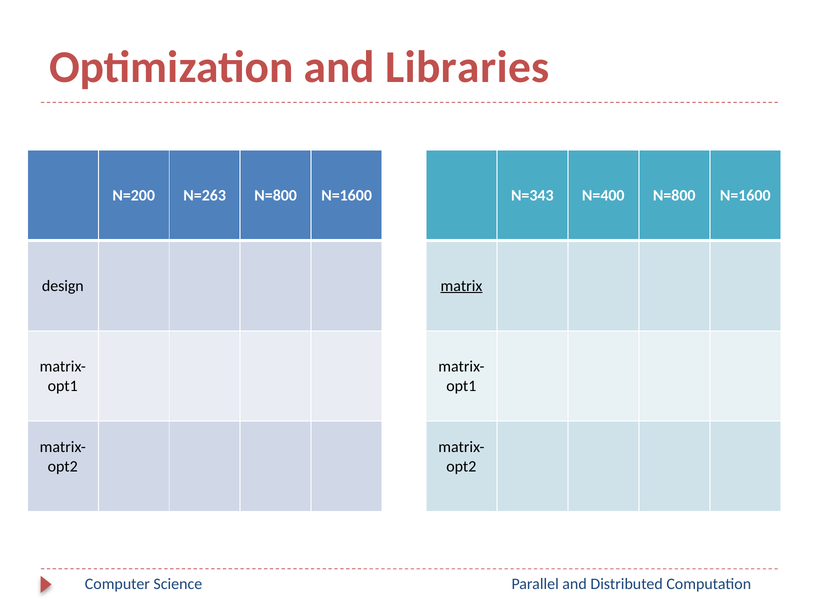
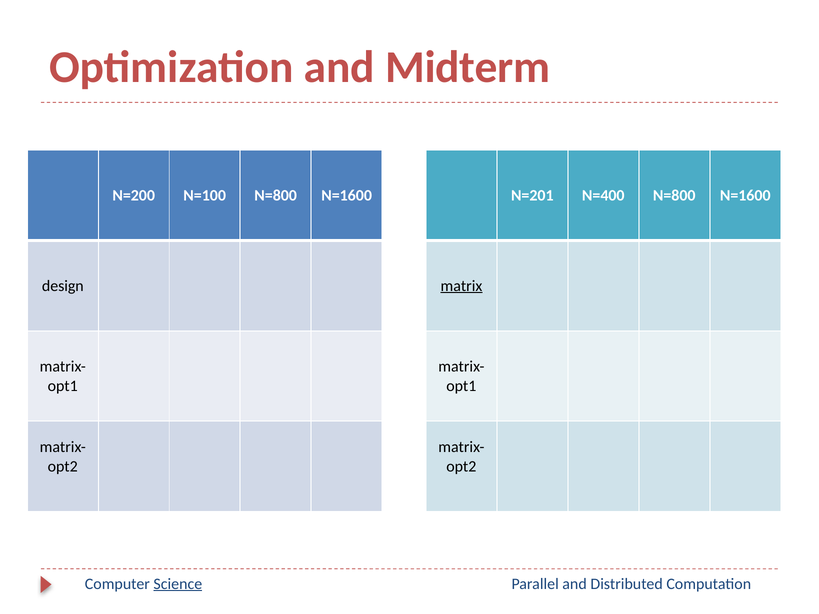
Libraries: Libraries -> Midterm
N=263: N=263 -> N=100
N=343: N=343 -> N=201
Science underline: none -> present
